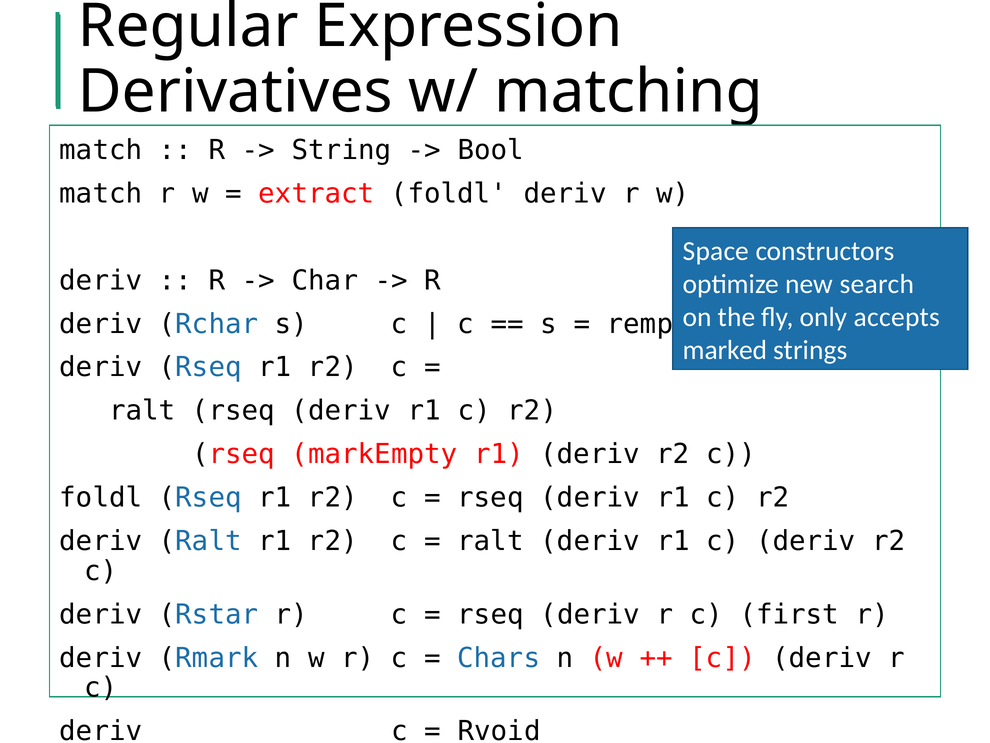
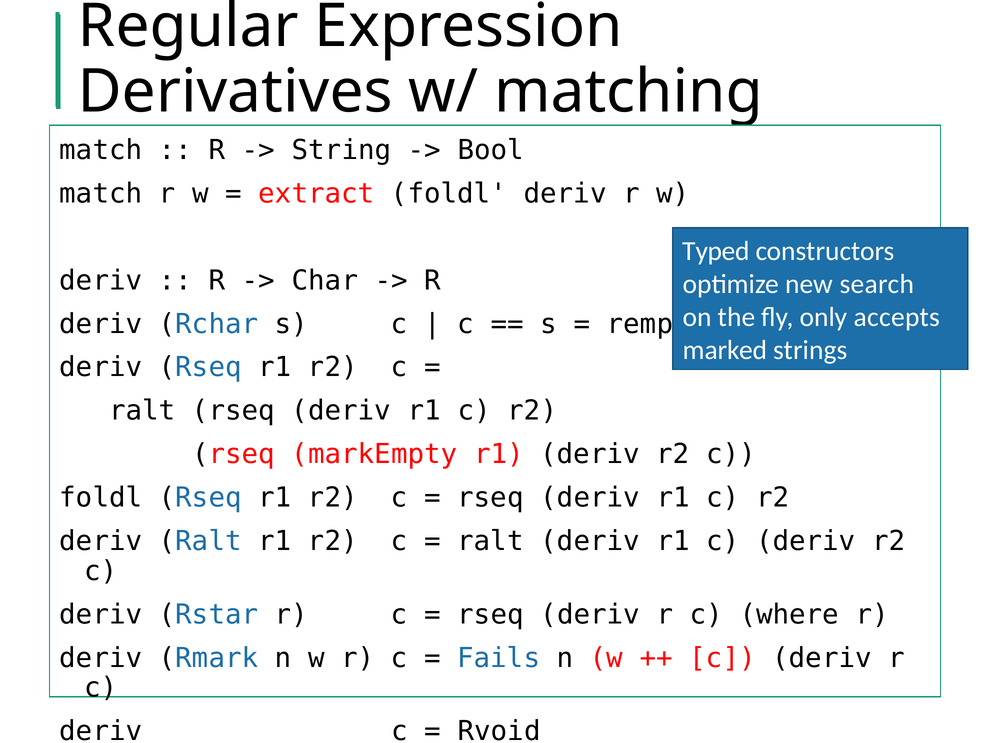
Space: Space -> Typed
c first: first -> where
Chars: Chars -> Fails
